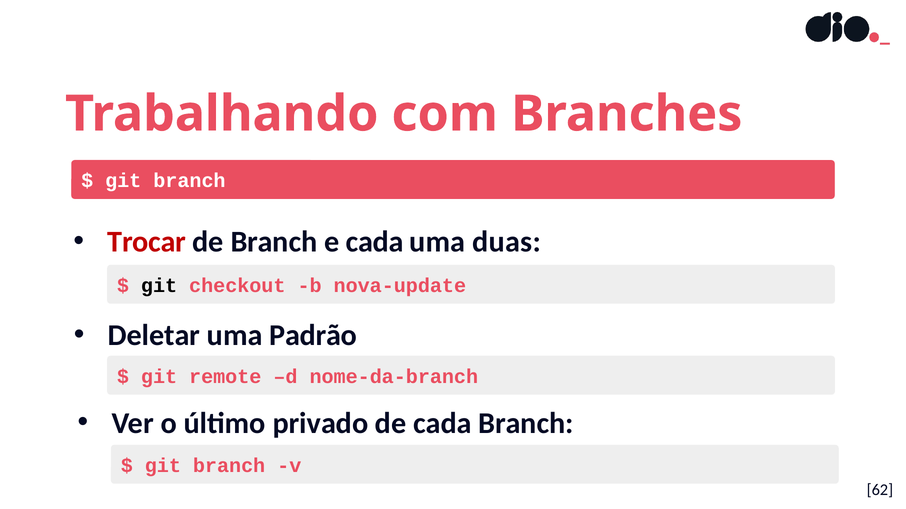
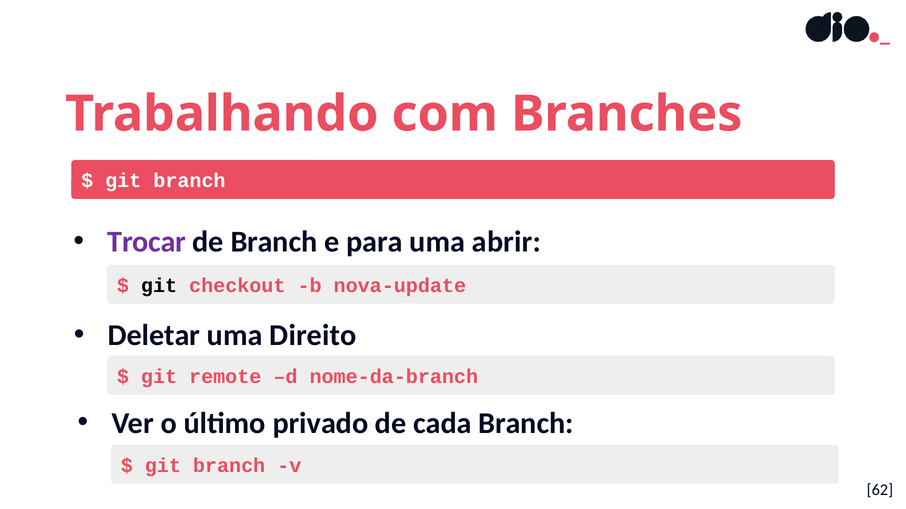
Trocar colour: red -> purple
e cada: cada -> para
duas: duas -> abrir
Padrão: Padrão -> Direito
